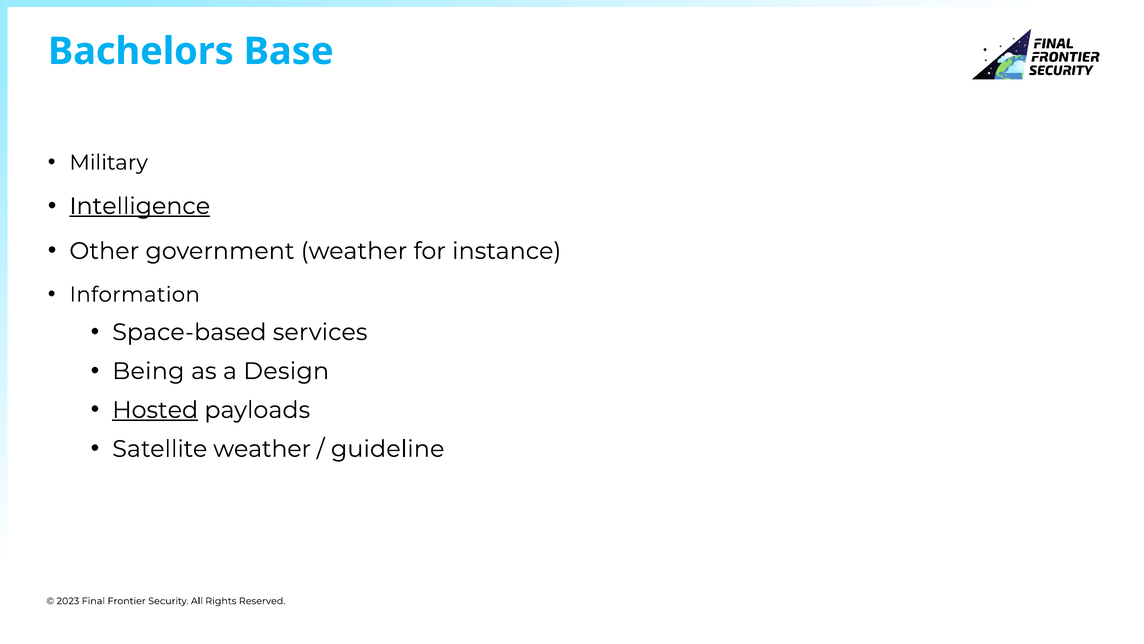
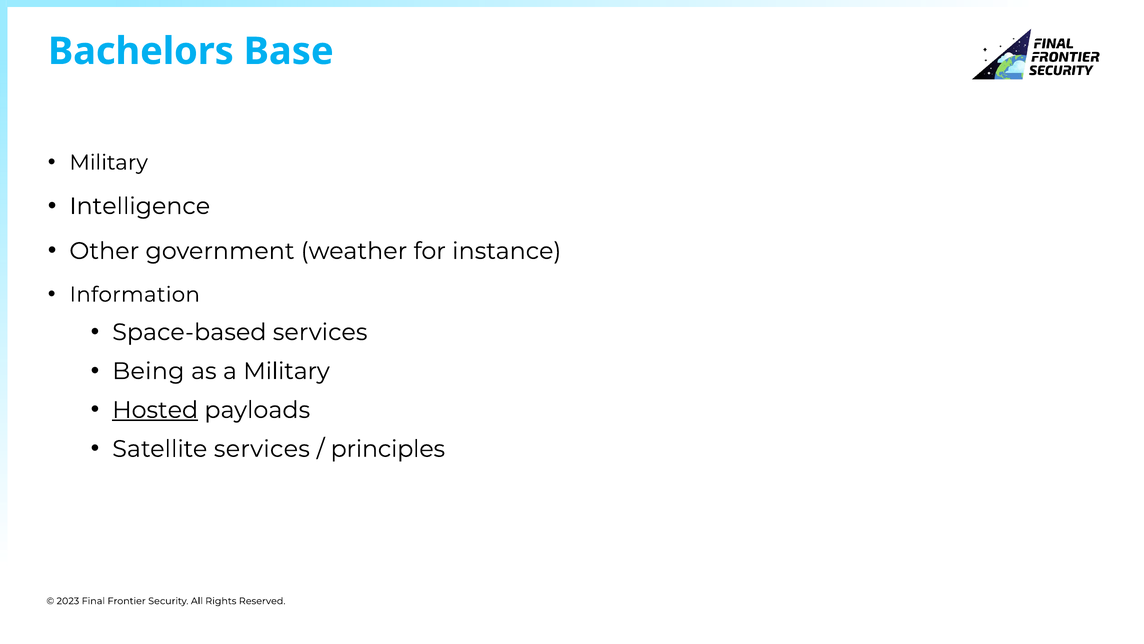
Intelligence underline: present -> none
a Design: Design -> Military
Satellite weather: weather -> services
guideline: guideline -> principles
